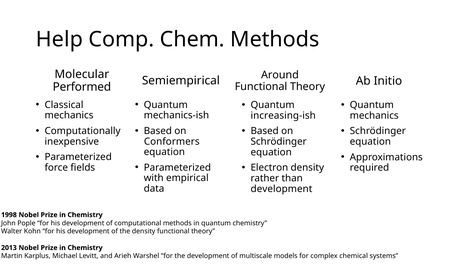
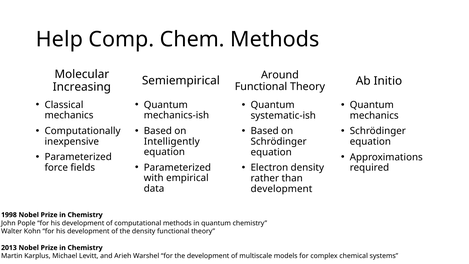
Performed: Performed -> Increasing
increasing-ish: increasing-ish -> systematic-ish
Conformers: Conformers -> Intelligently
